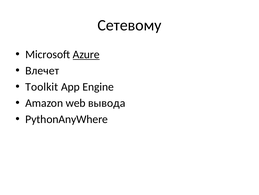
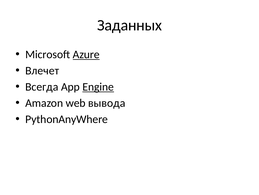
Сетевому: Сетевому -> Заданных
Toolkit: Toolkit -> Всегда
Engine underline: none -> present
